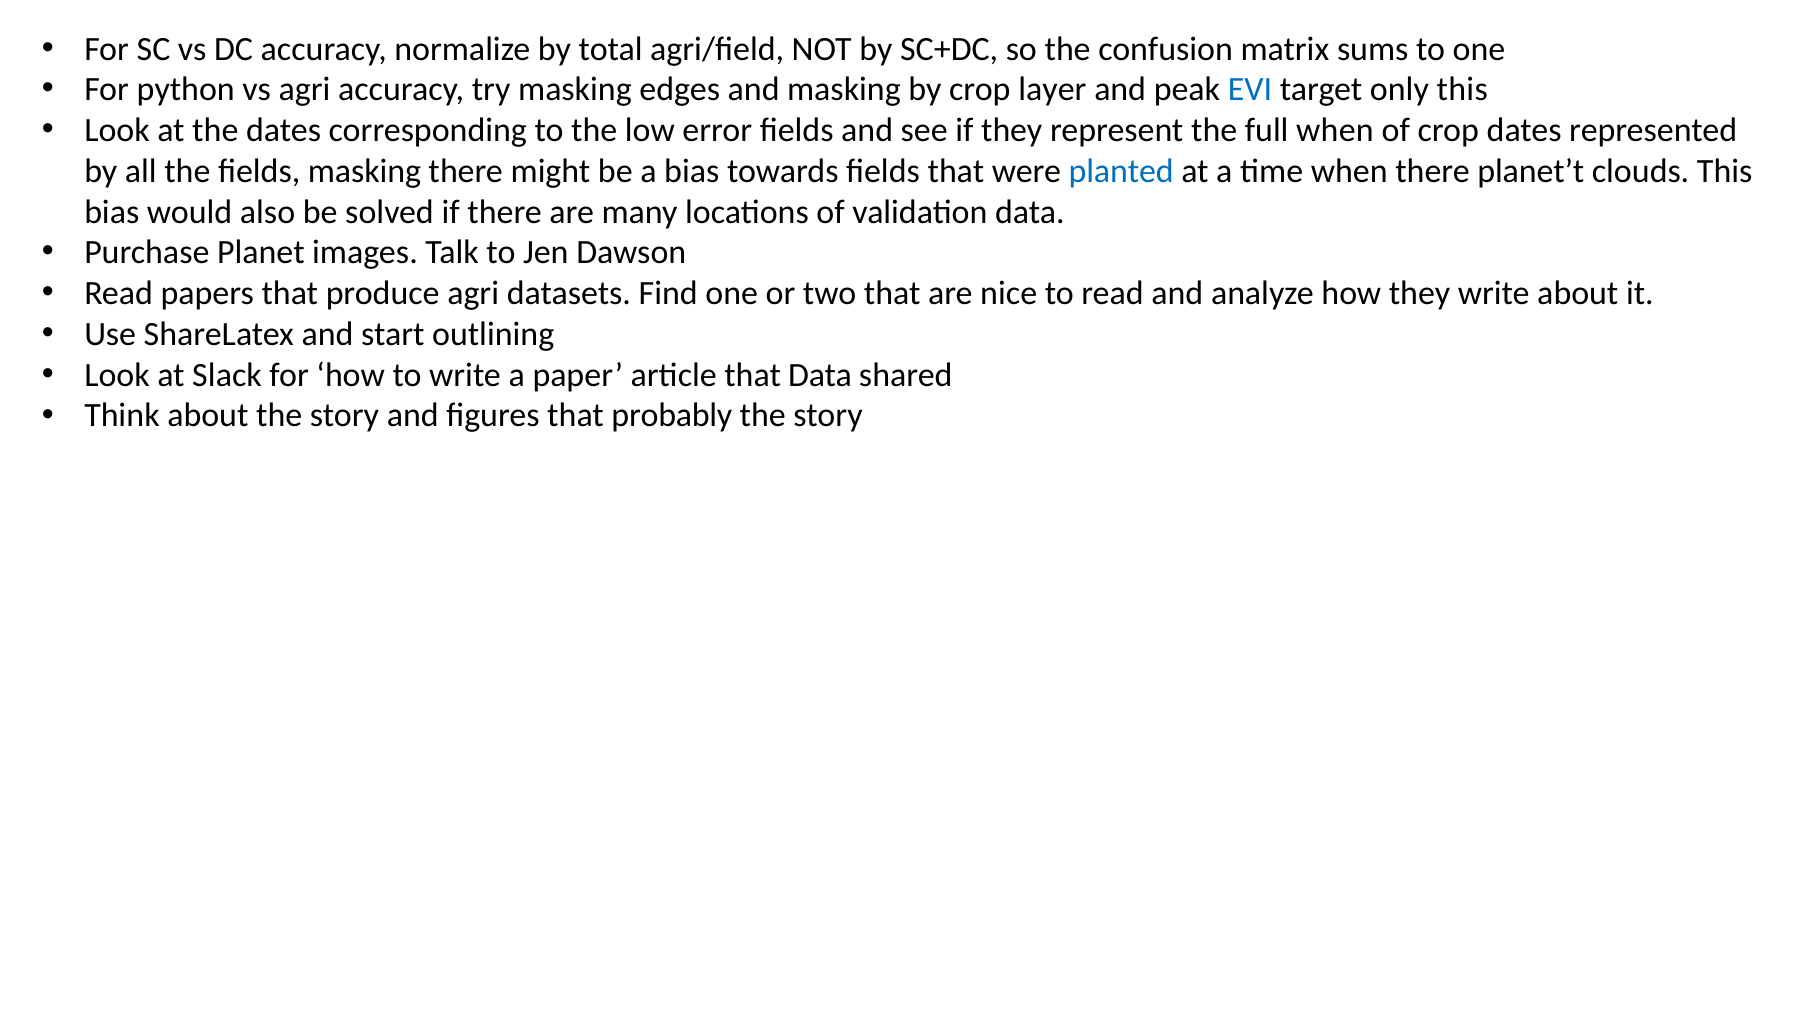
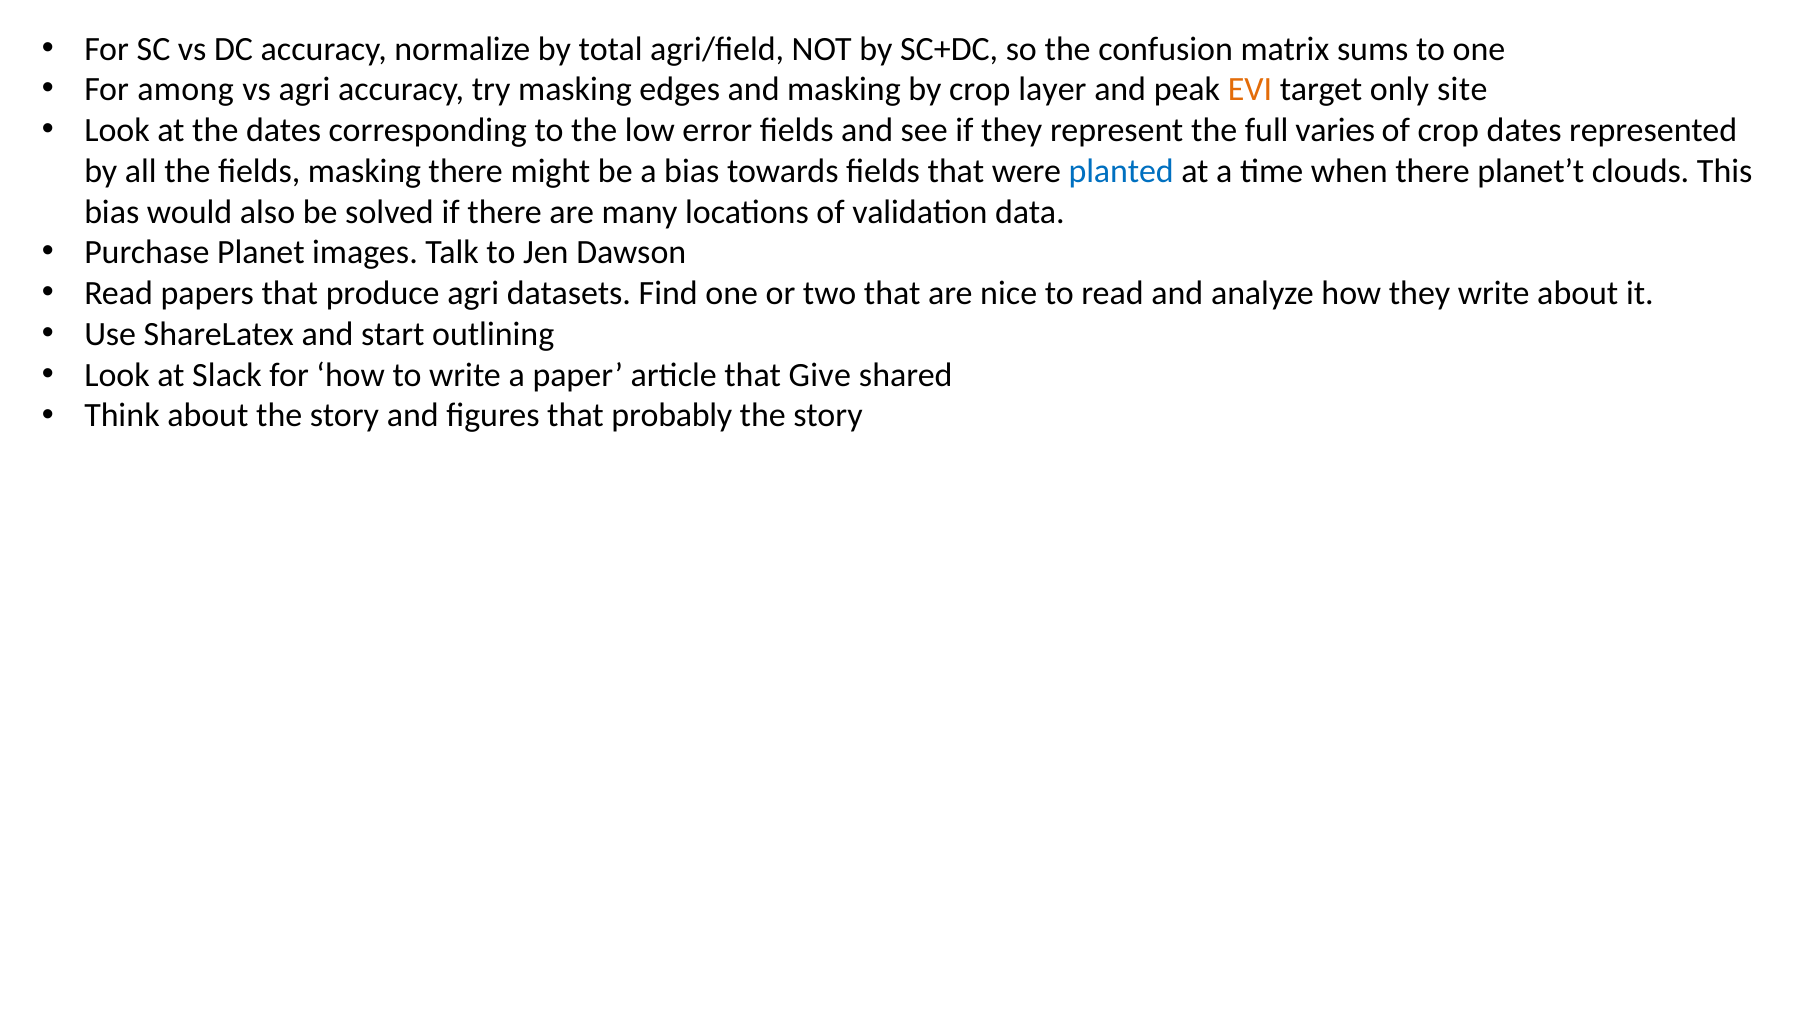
python: python -> among
EVI colour: blue -> orange
only this: this -> site
full when: when -> varies
that Data: Data -> Give
